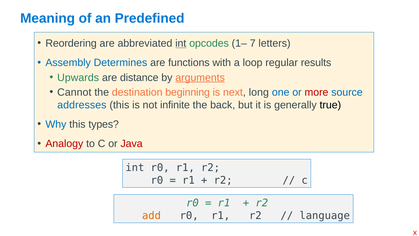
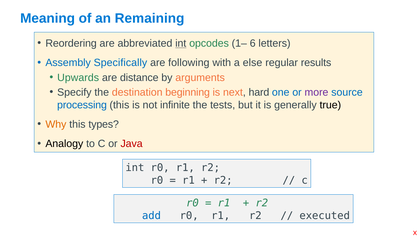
Predefined: Predefined -> Remaining
1– 7: 7 -> 6
Determines: Determines -> Specifically
functions: functions -> following
loop: loop -> else
arguments underline: present -> none
Cannot: Cannot -> Specify
long: long -> hard
more colour: red -> purple
addresses: addresses -> processing
back: back -> tests
Why colour: blue -> orange
Analogy colour: red -> black
add colour: orange -> blue
language: language -> executed
